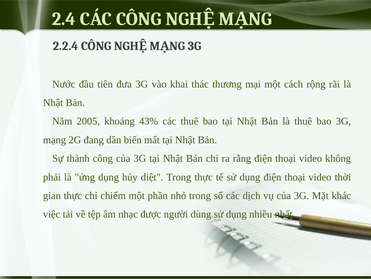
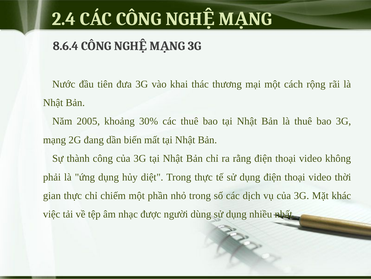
2.2.4: 2.2.4 -> 8.6.4
43%: 43% -> 30%
